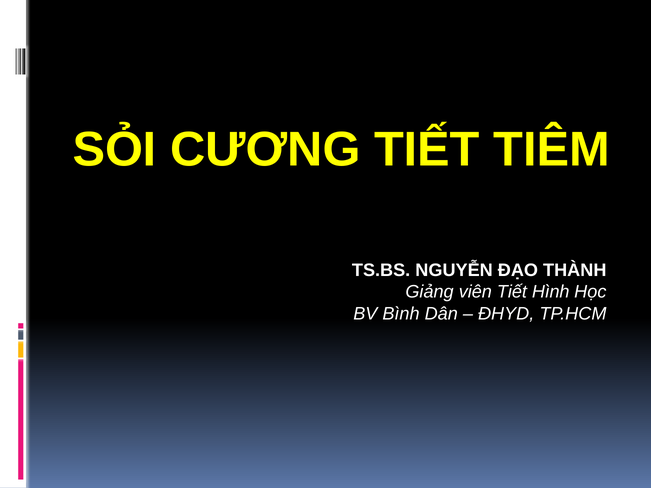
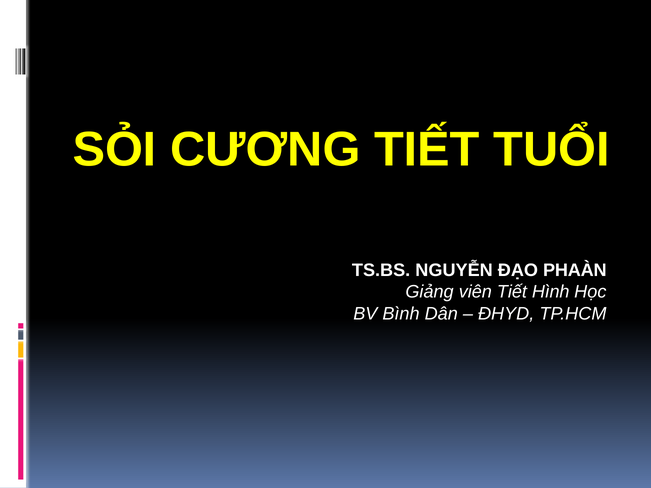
TIÊM: TIÊM -> TUỔI
THÀNH: THÀNH -> PHAÀN
